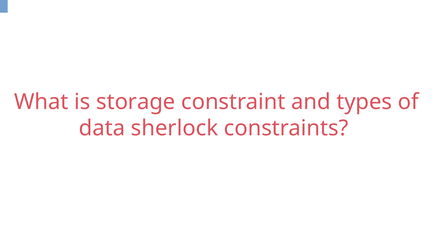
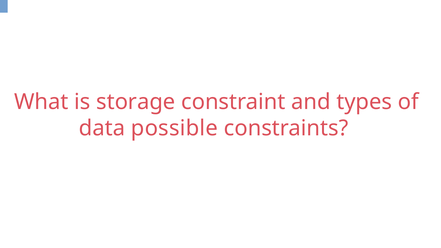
sherlock: sherlock -> possible
